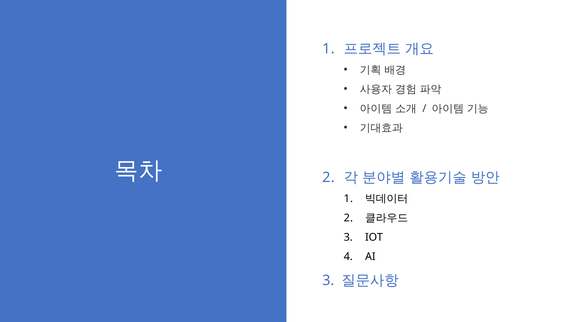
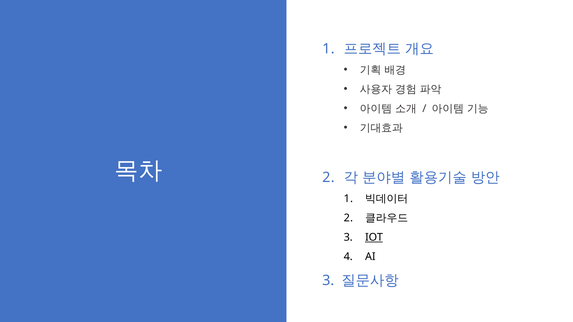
IOT underline: none -> present
